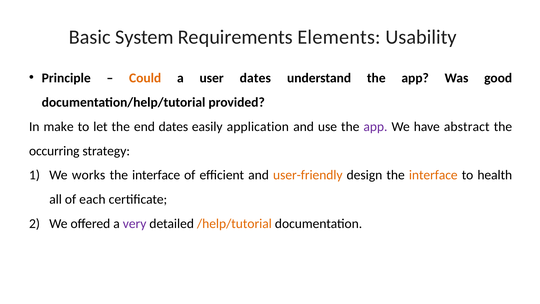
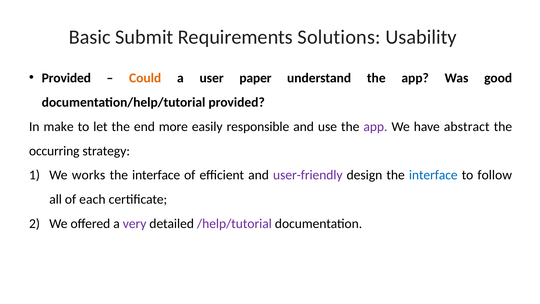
System: System -> Submit
Elements: Elements -> Solutions
Principle at (66, 78): Principle -> Provided
user dates: dates -> paper
end dates: dates -> more
application: application -> responsible
user-friendly colour: orange -> purple
interface at (433, 175) colour: orange -> blue
health: health -> follow
/help/tutorial colour: orange -> purple
